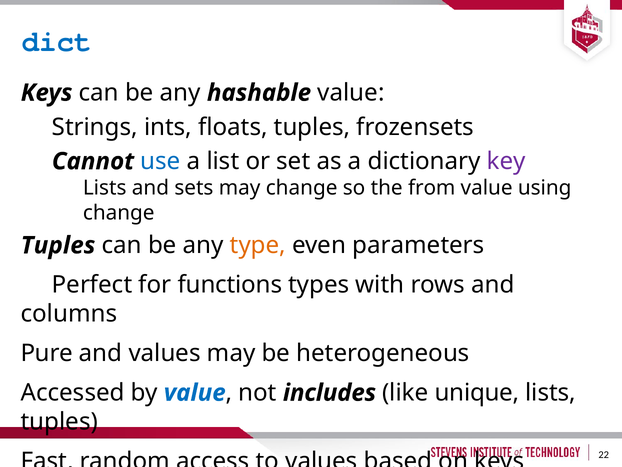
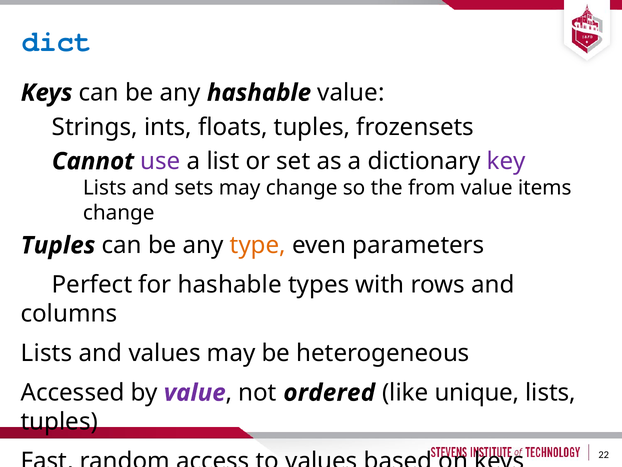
use colour: blue -> purple
using: using -> items
for functions: functions -> hashable
Pure at (47, 353): Pure -> Lists
value at (195, 392) colour: blue -> purple
includes: includes -> ordered
